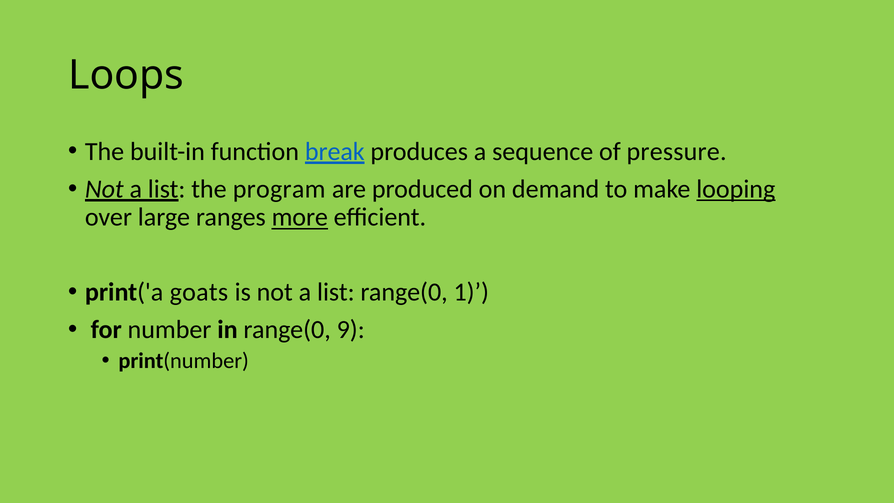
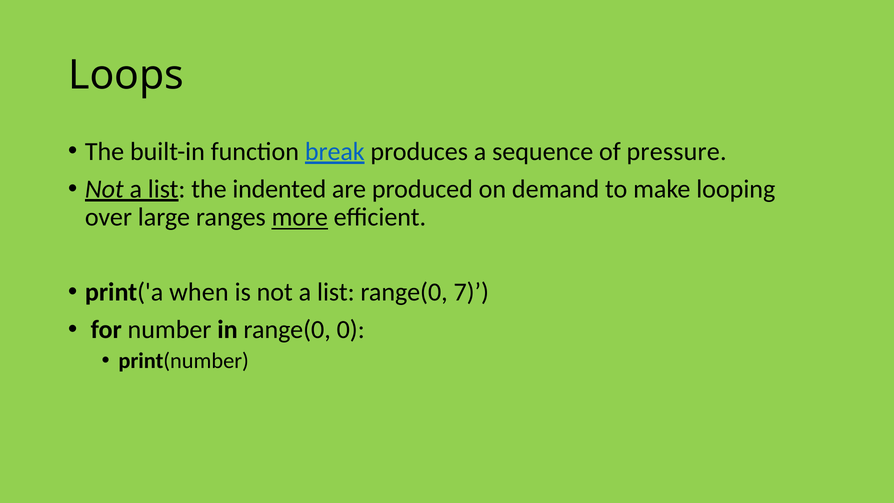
program: program -> indented
looping underline: present -> none
goats: goats -> when
1: 1 -> 7
9: 9 -> 0
